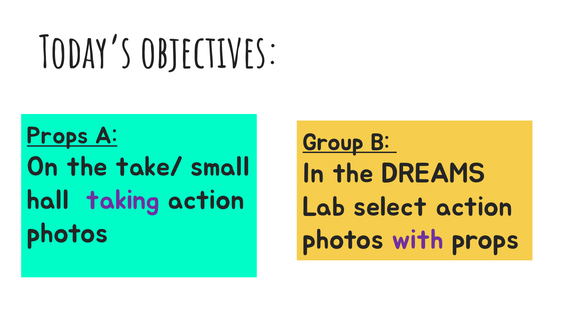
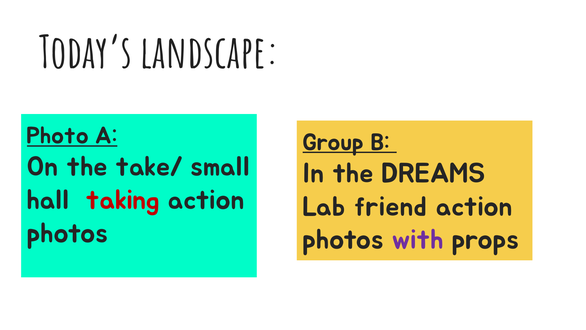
objectives: objectives -> landscape
Props at (58, 136): Props -> Photo
taking colour: purple -> red
select: select -> friend
